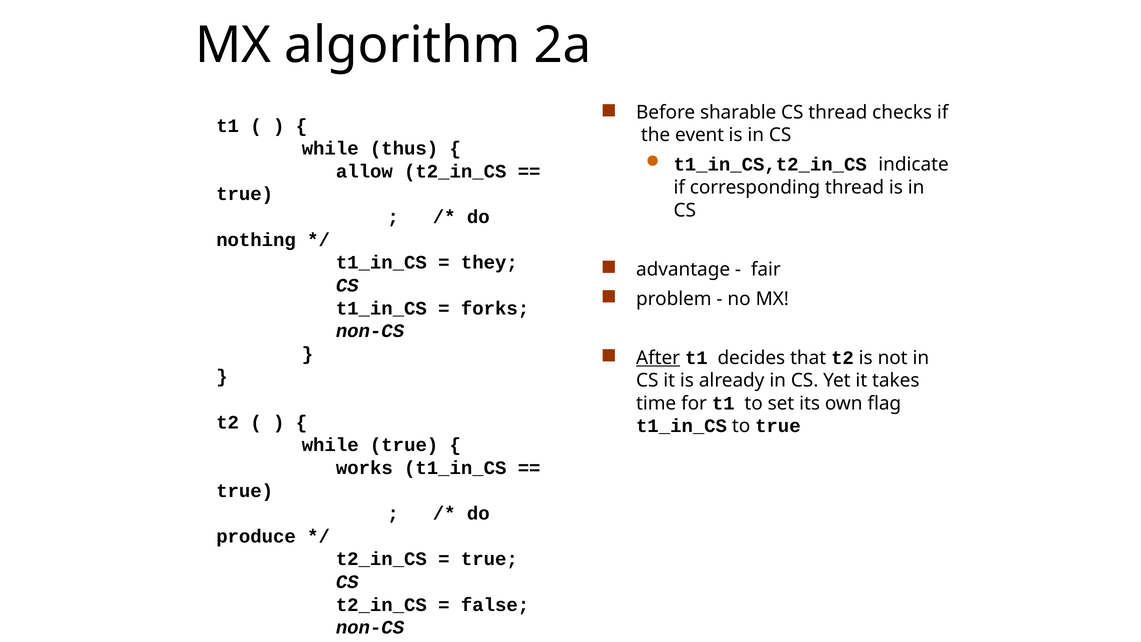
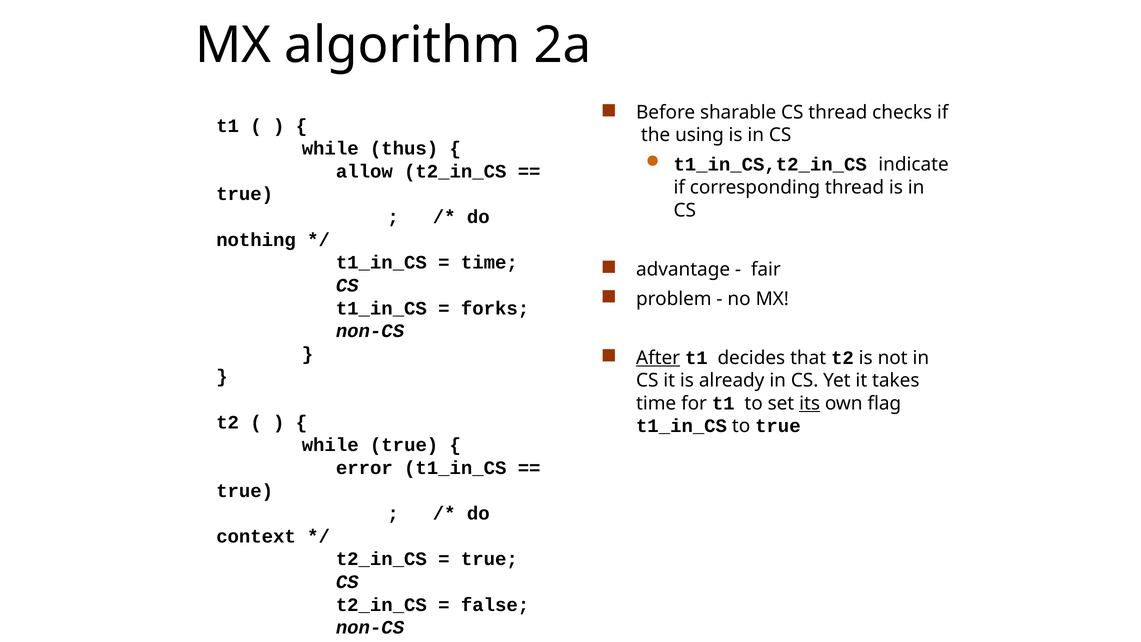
event: event -> using
they at (489, 263): they -> time
its underline: none -> present
works: works -> error
produce: produce -> context
